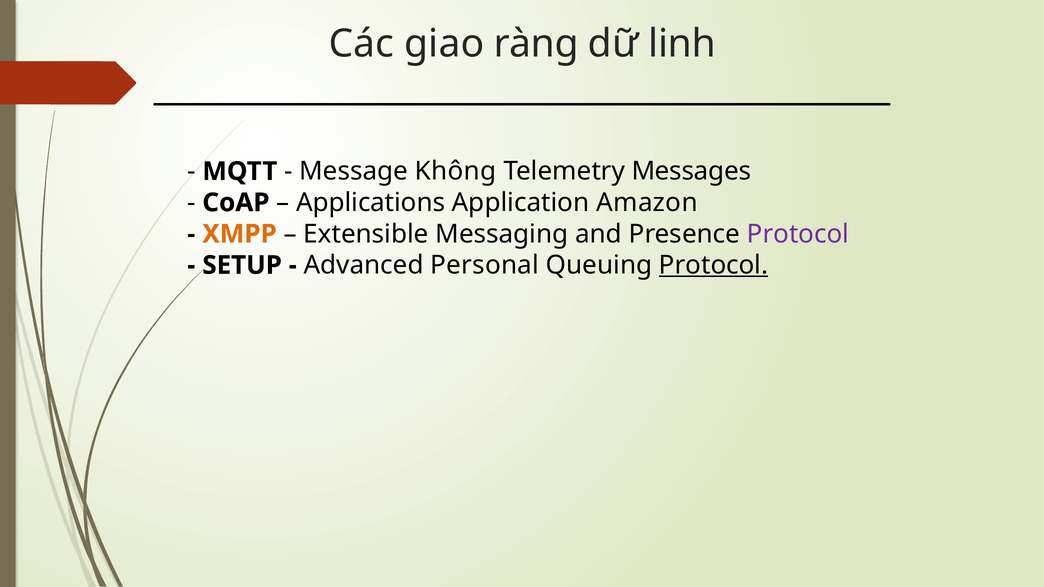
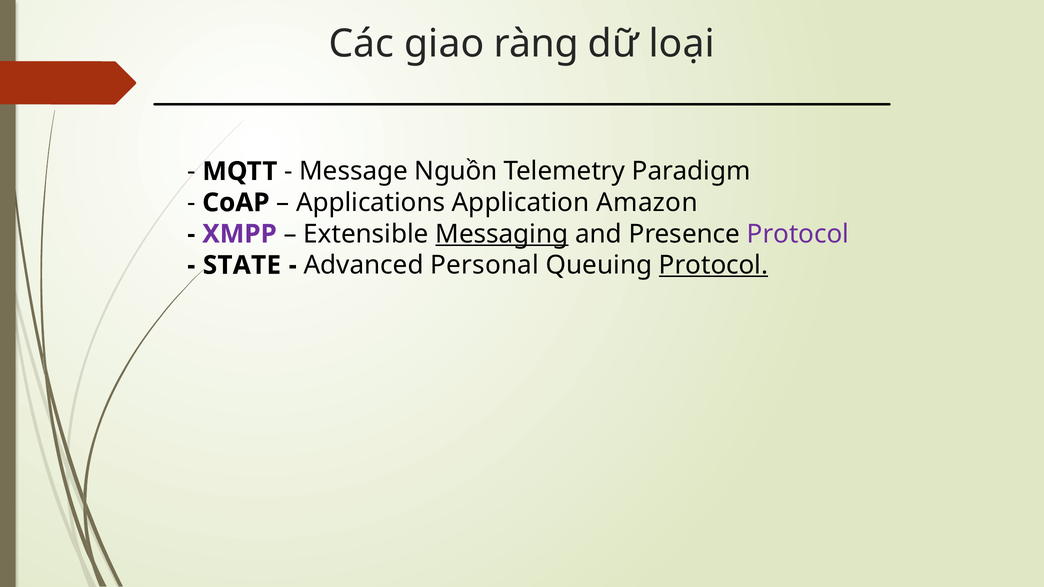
linh: linh -> loại
Không: Không -> Nguồn
Messages: Messages -> Paradigm
XMPP colour: orange -> purple
Messaging underline: none -> present
SETUP: SETUP -> STATE
